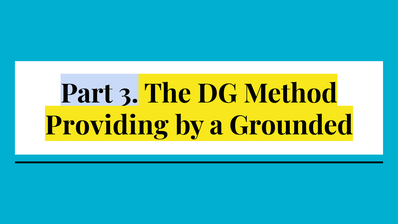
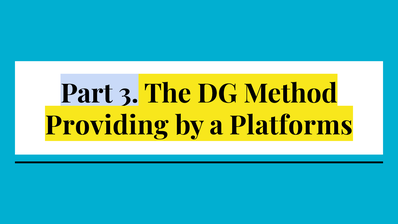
Grounded: Grounded -> Platforms
